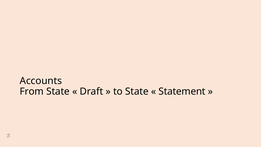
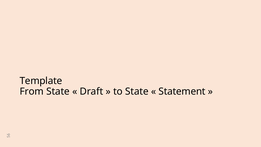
Accounts: Accounts -> Template
